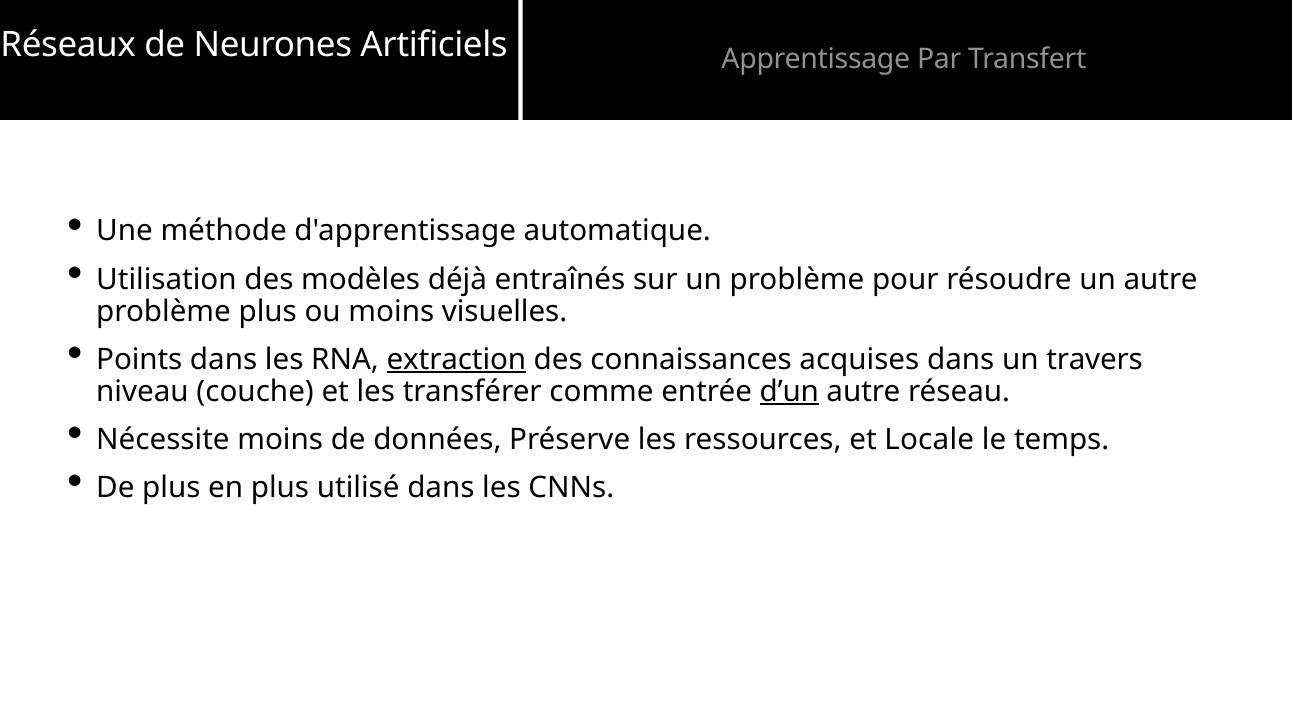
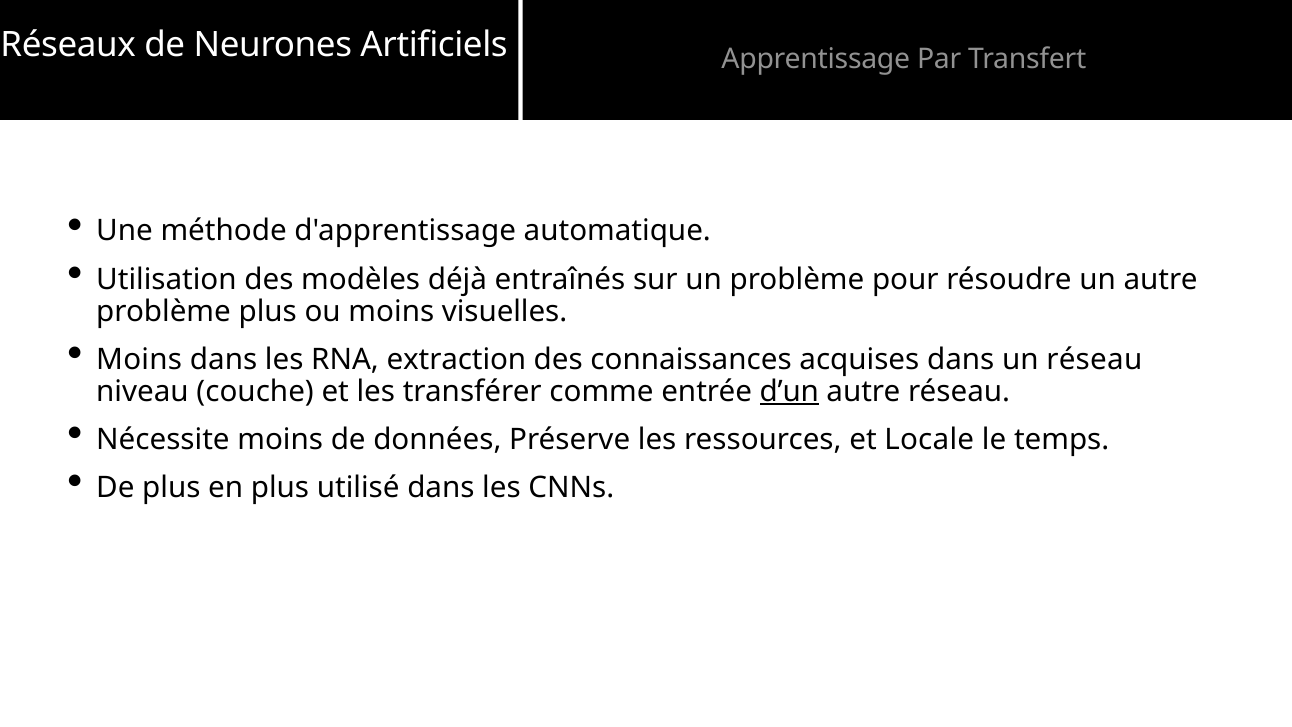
Points at (139, 359): Points -> Moins
extraction underline: present -> none
un travers: travers -> réseau
